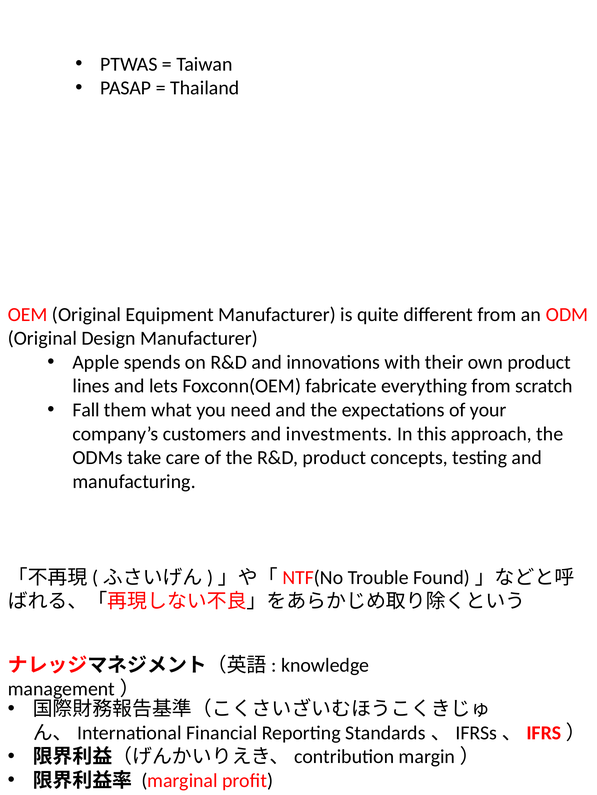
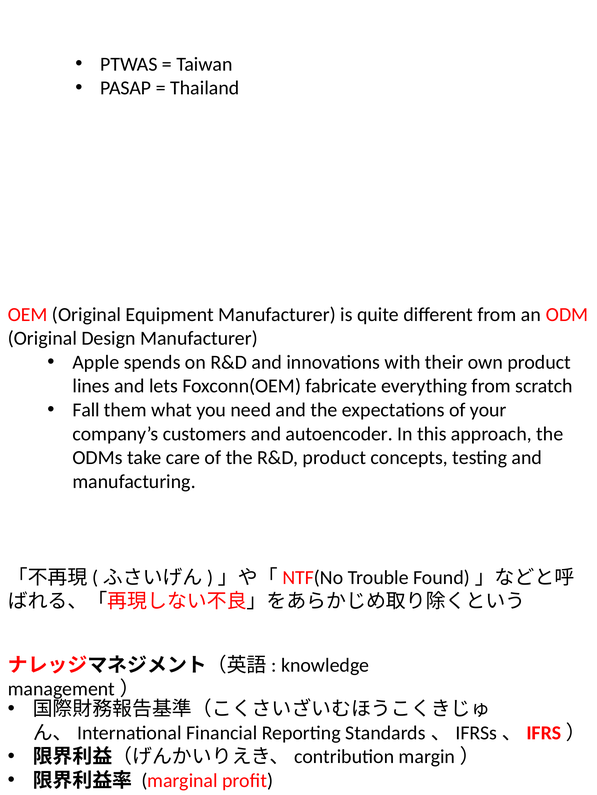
investments: investments -> autoencoder
